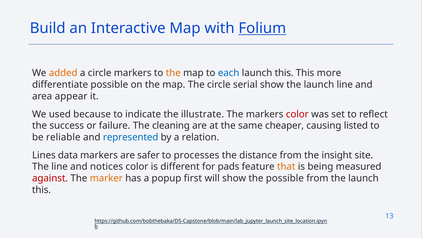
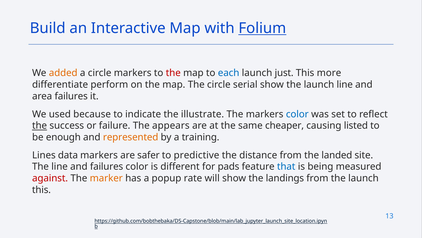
the at (173, 73) colour: orange -> red
this at (284, 73): this -> just
differentiate possible: possible -> perform
area appear: appear -> failures
color at (297, 114) colour: red -> blue
the at (40, 125) underline: none -> present
cleaning: cleaning -> appears
reliable: reliable -> enough
represented colour: blue -> orange
relation: relation -> training
processes: processes -> predictive
insight: insight -> landed
and notices: notices -> failures
that colour: orange -> blue
first: first -> rate
the possible: possible -> landings
